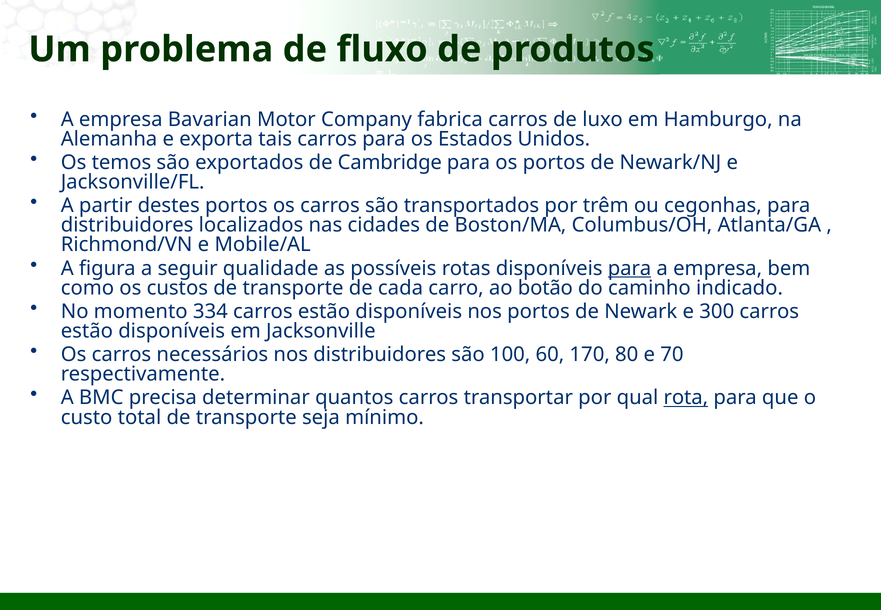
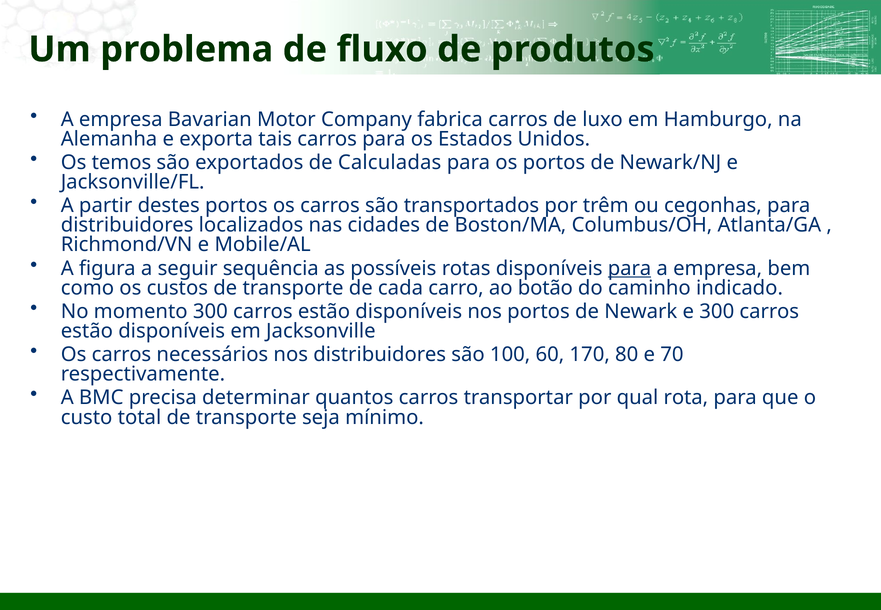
Cambridge: Cambridge -> Calculadas
qualidade: qualidade -> sequência
momento 334: 334 -> 300
rota underline: present -> none
